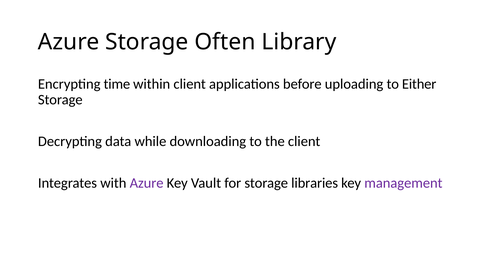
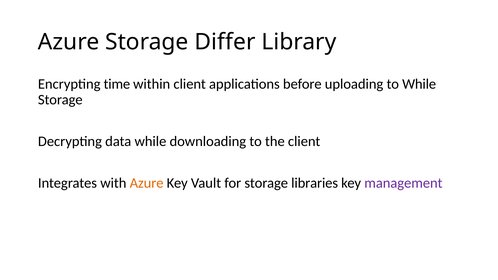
Often: Often -> Differ
to Either: Either -> While
Azure at (147, 183) colour: purple -> orange
